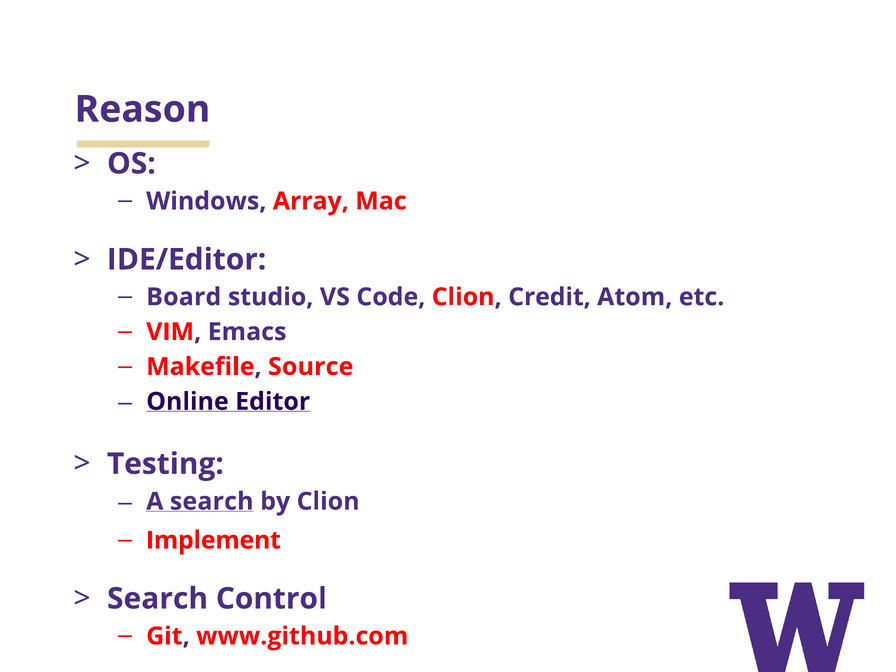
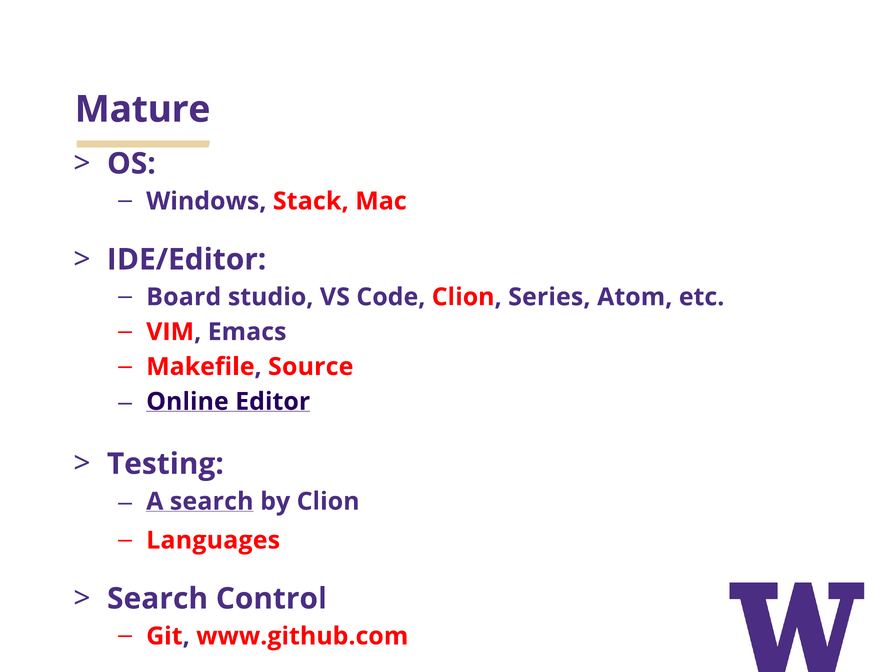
Reason: Reason -> Mature
Array: Array -> Stack
Credit: Credit -> Series
Implement: Implement -> Languages
